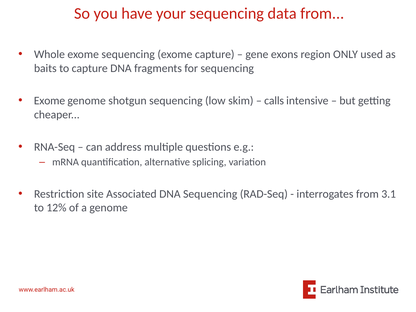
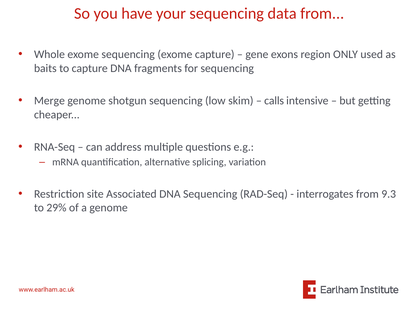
Exome at (49, 101): Exome -> Merge
3.1: 3.1 -> 9.3
12%: 12% -> 29%
